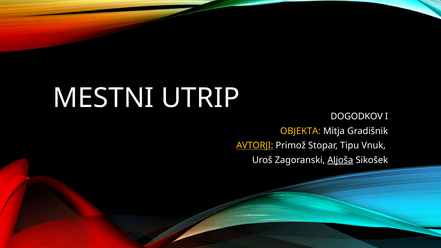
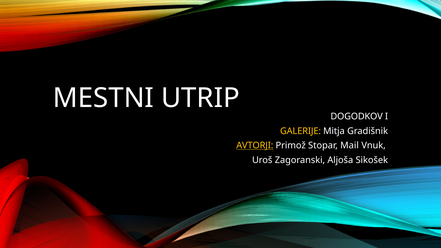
OBJEKTA: OBJEKTA -> GALERIJE
Tipu: Tipu -> Mail
Aljoša underline: present -> none
